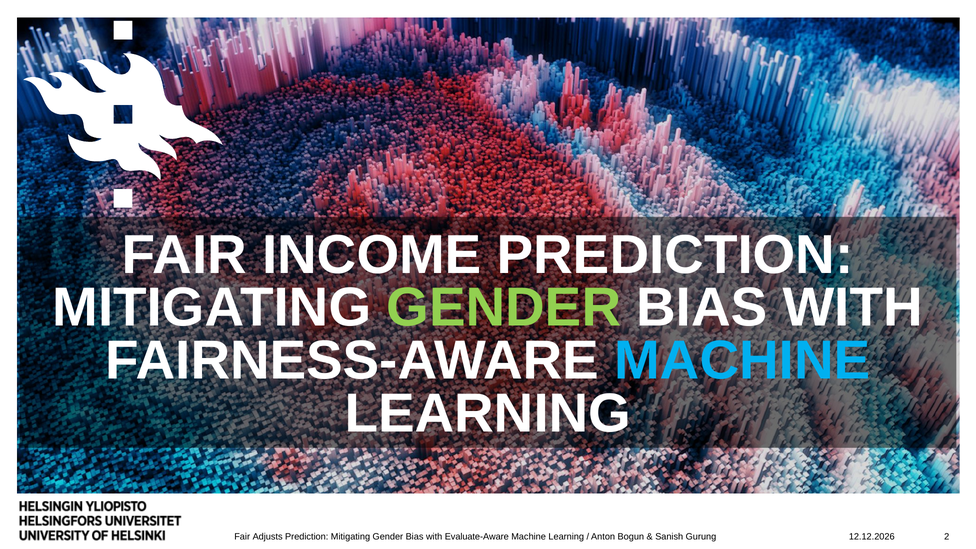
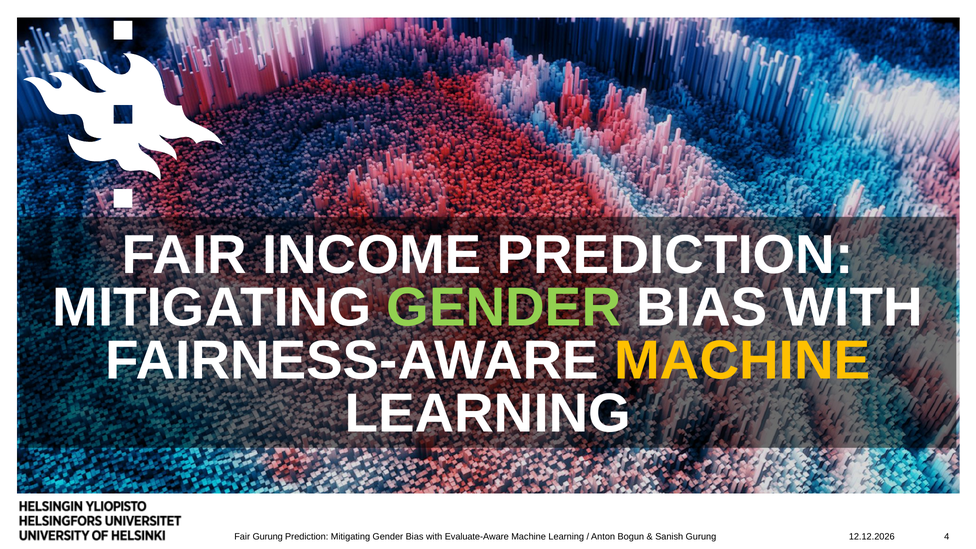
MACHINE at (742, 361) colour: light blue -> yellow
Fair Adjusts: Adjusts -> Gurung
2: 2 -> 4
